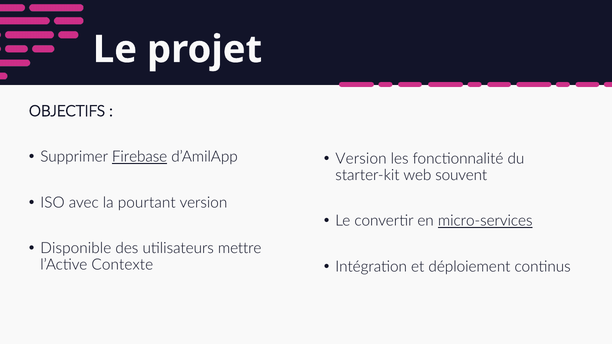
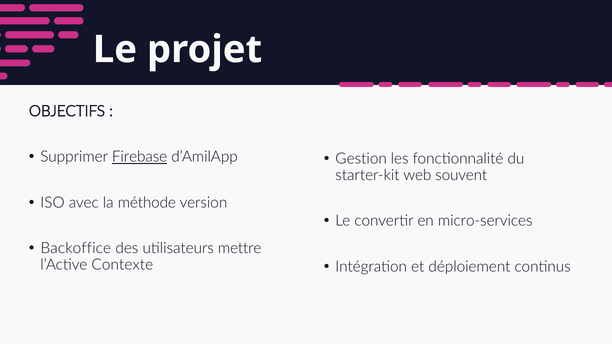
Version at (361, 159): Version -> Gestion
pourtant: pourtant -> méthode
micro-services underline: present -> none
Disponible: Disponible -> Backoffice
